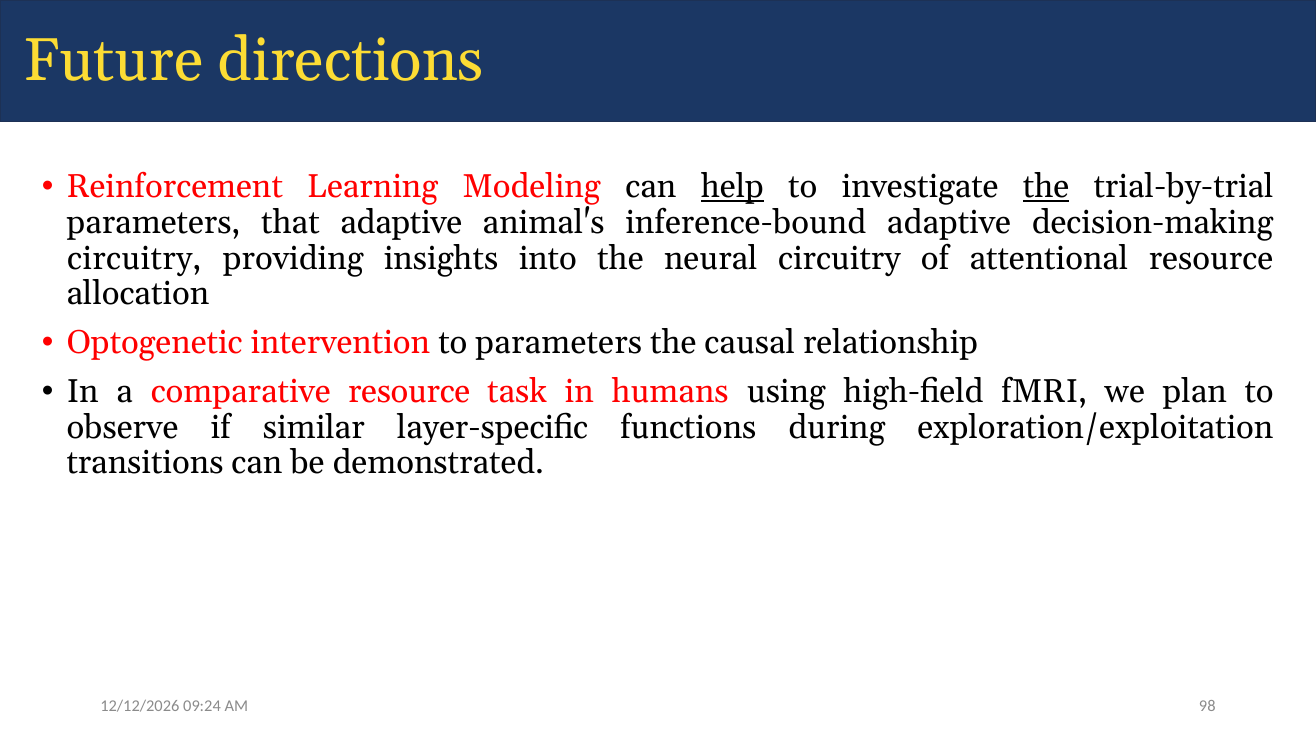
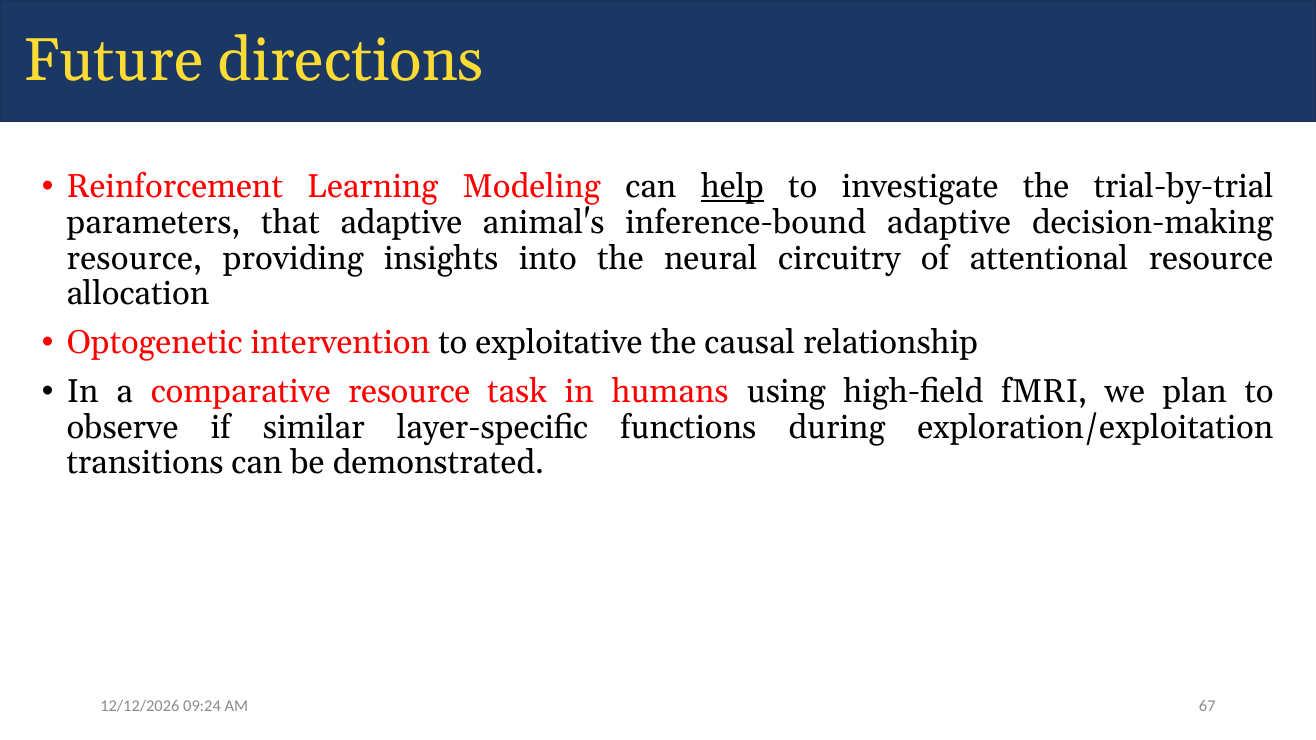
the at (1046, 187) underline: present -> none
circuitry at (134, 258): circuitry -> resource
to parameters: parameters -> exploitative
98: 98 -> 67
